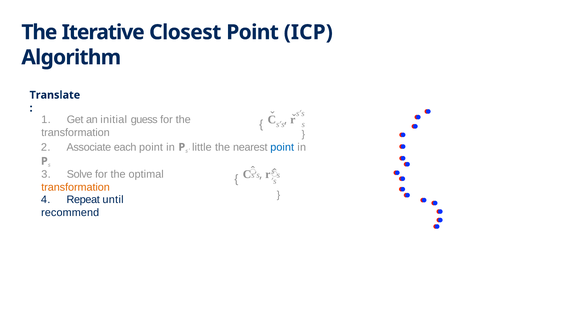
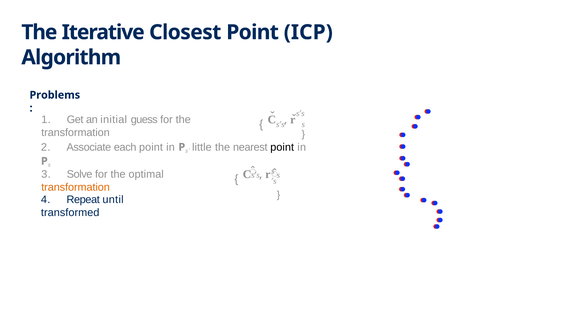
Translate: Translate -> Problems
point at (282, 147) colour: blue -> black
recommend: recommend -> transformed
